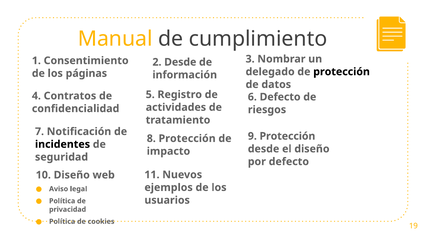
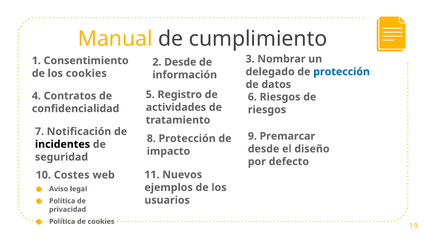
protección at (342, 72) colour: black -> blue
los páginas: páginas -> cookies
6 Defecto: Defecto -> Riesgos
9 Protección: Protección -> Premarcar
10 Diseño: Diseño -> Costes
